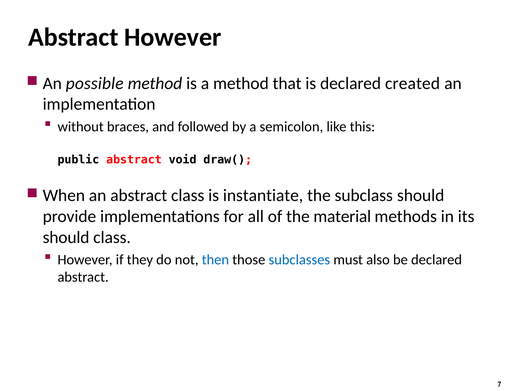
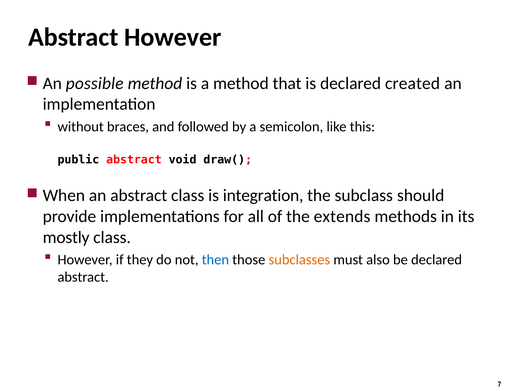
instantiate: instantiate -> integration
material: material -> extends
should at (66, 237): should -> mostly
subclasses colour: blue -> orange
